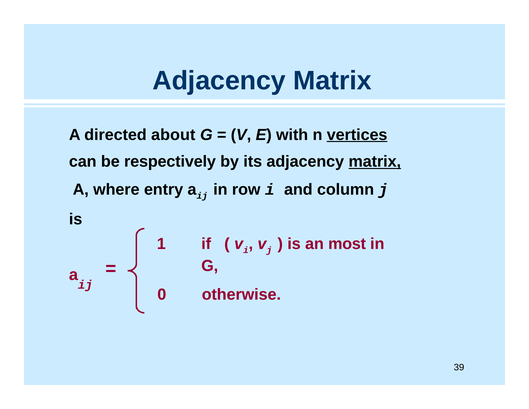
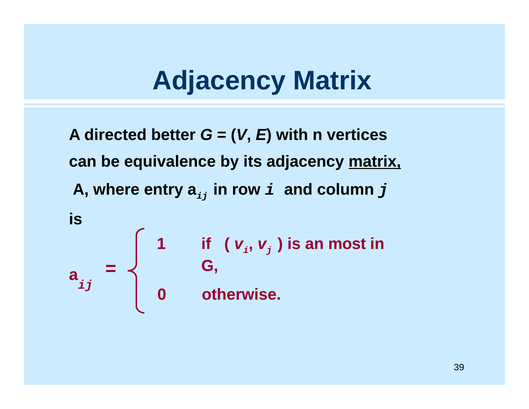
about: about -> better
vertices underline: present -> none
respectively: respectively -> equivalence
